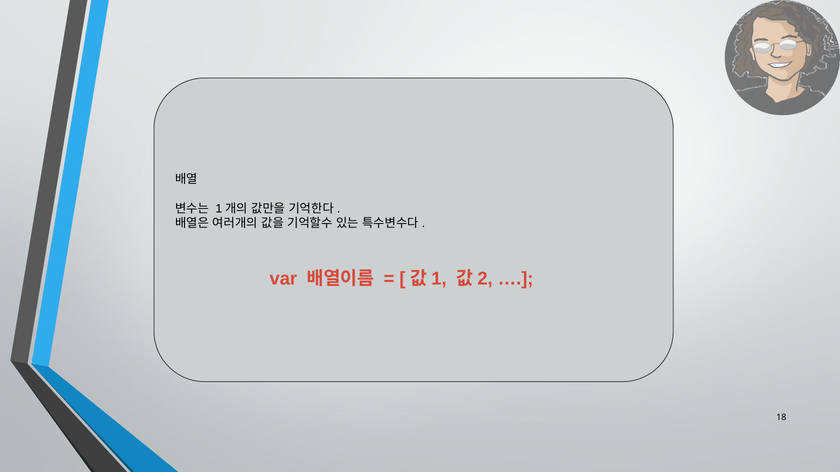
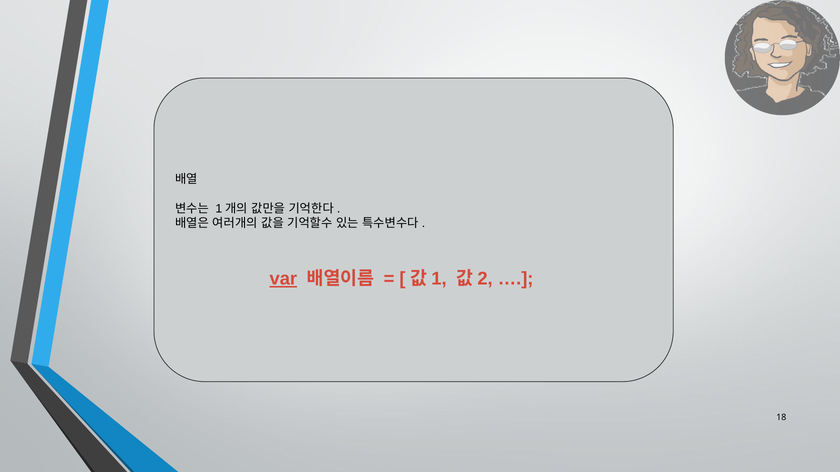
var underline: none -> present
